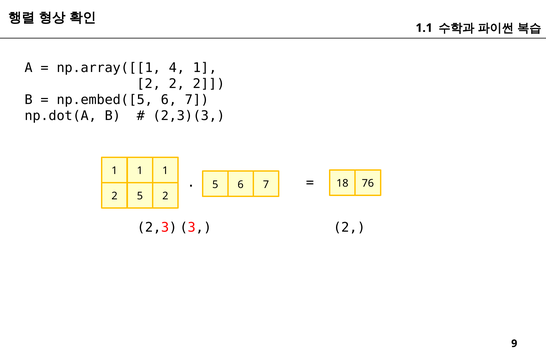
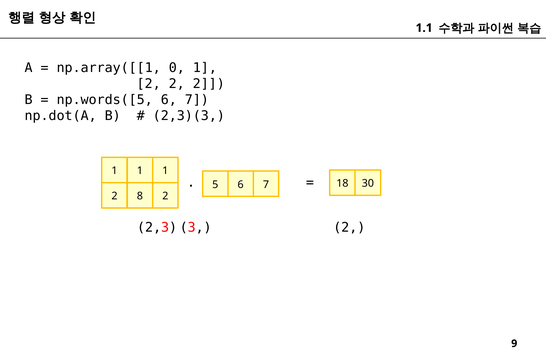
4: 4 -> 0
np.embed([5: np.embed([5 -> np.words([5
76: 76 -> 30
2 5: 5 -> 8
